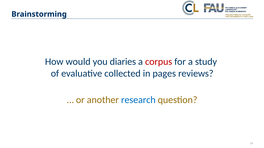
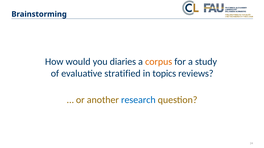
corpus colour: red -> orange
collected: collected -> stratified
pages: pages -> topics
